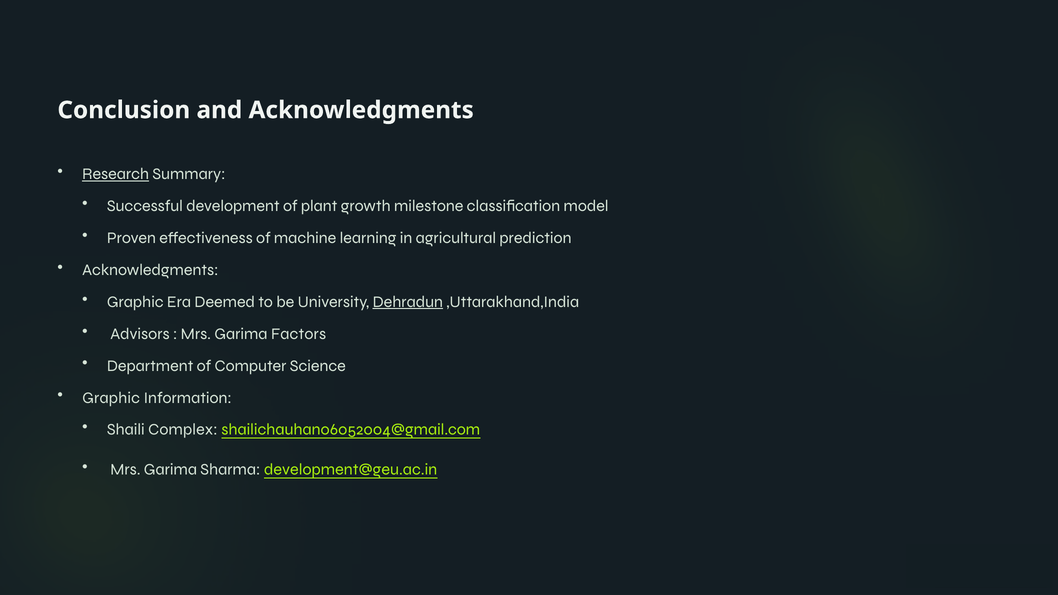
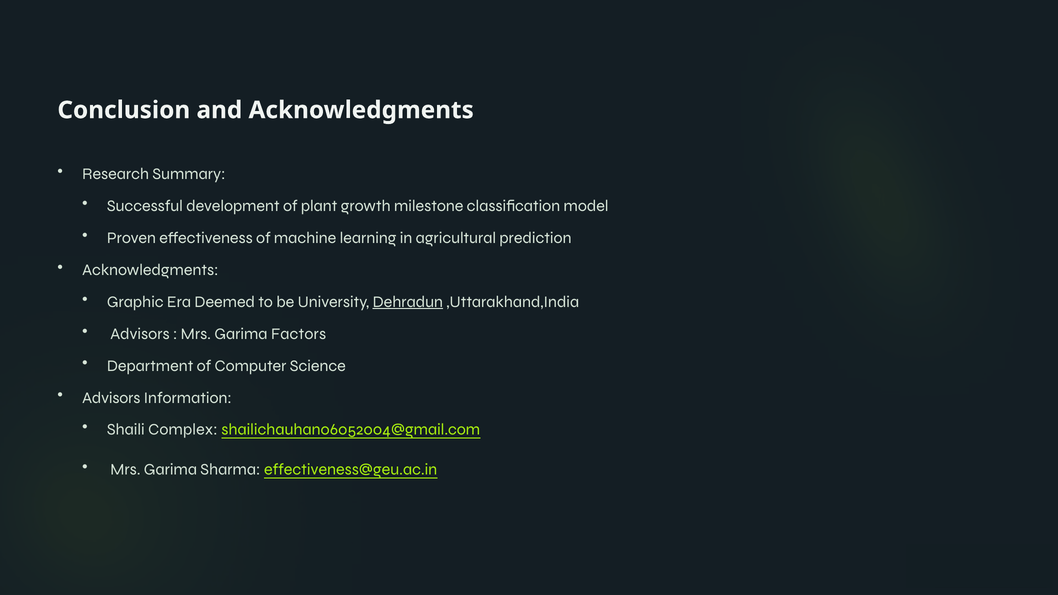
Research underline: present -> none
Graphic at (111, 398): Graphic -> Advisors
development@geu.ac.in: development@geu.ac.in -> effectiveness@geu.ac.in
